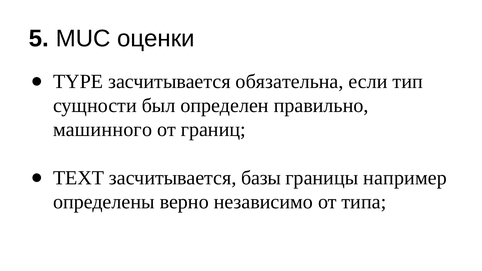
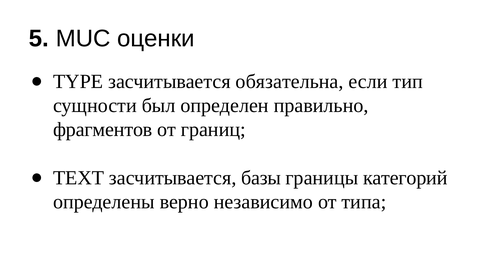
машинного: машинного -> фрагментов
например: например -> категорий
